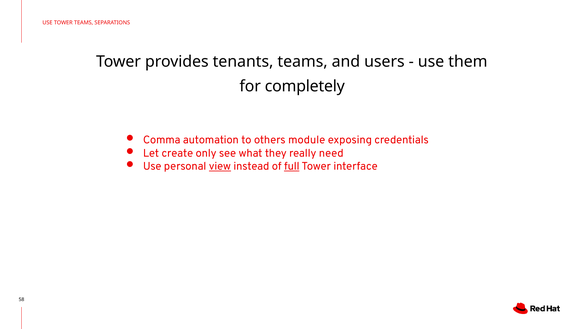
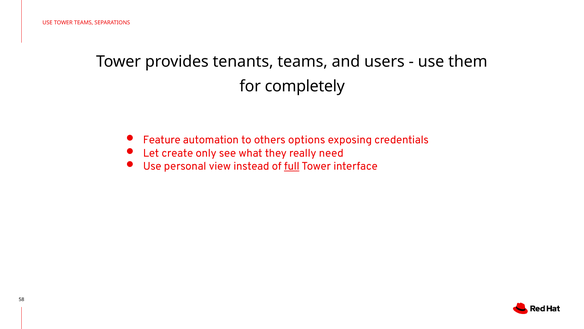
Comma: Comma -> Feature
module: module -> options
view underline: present -> none
